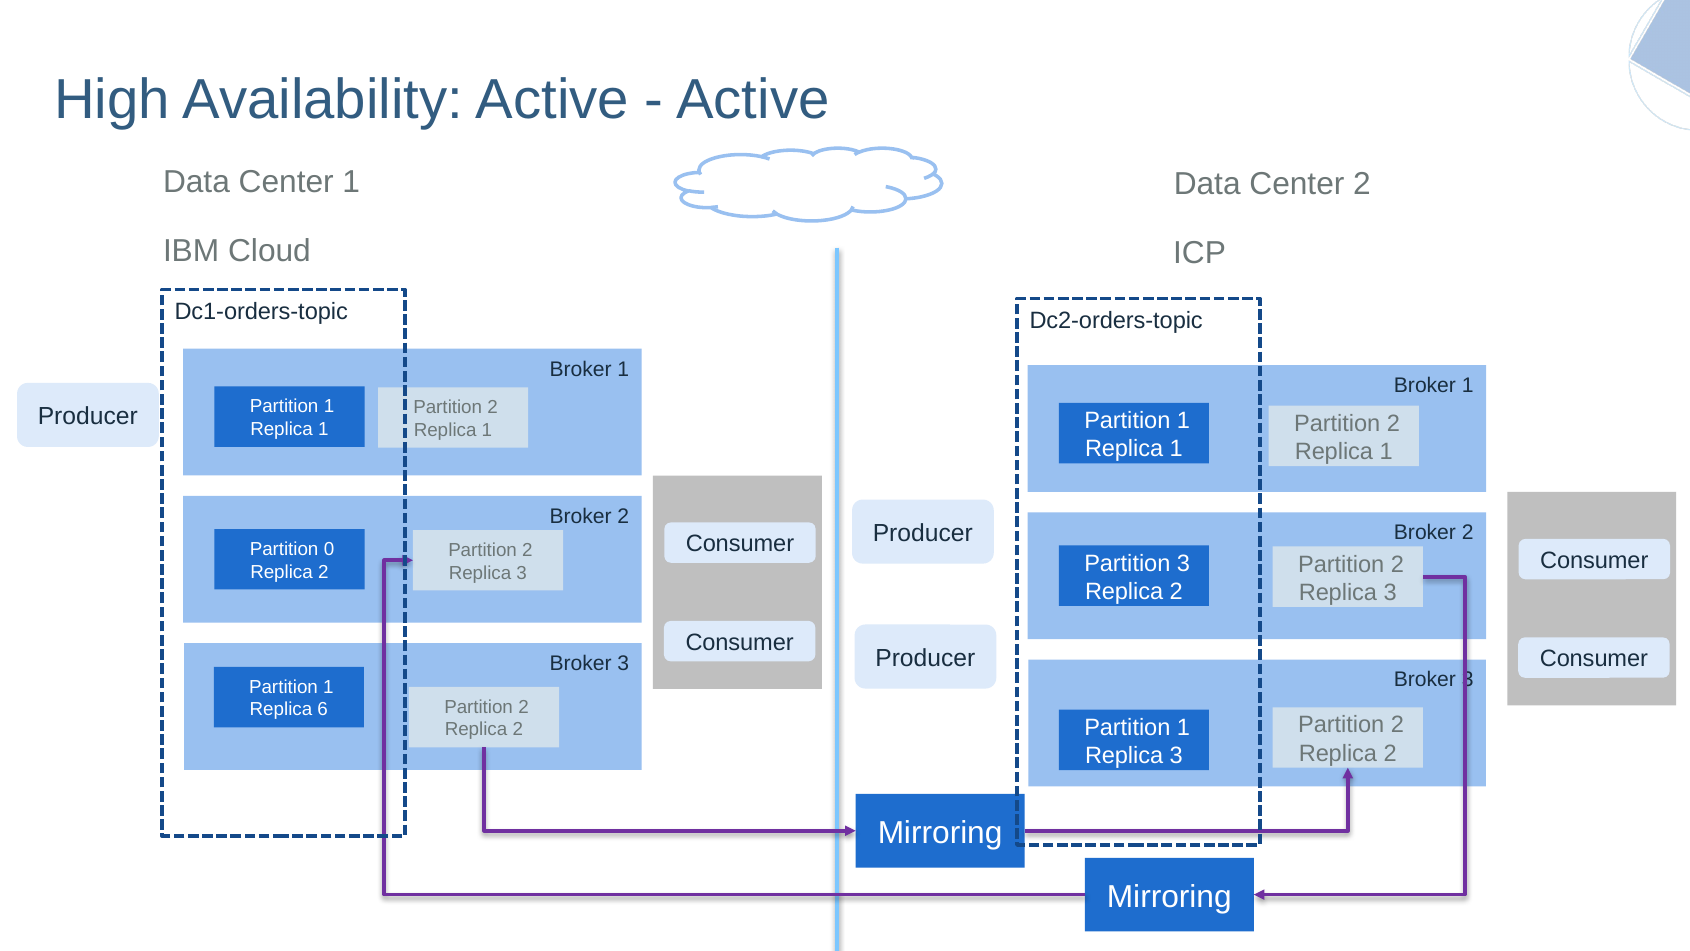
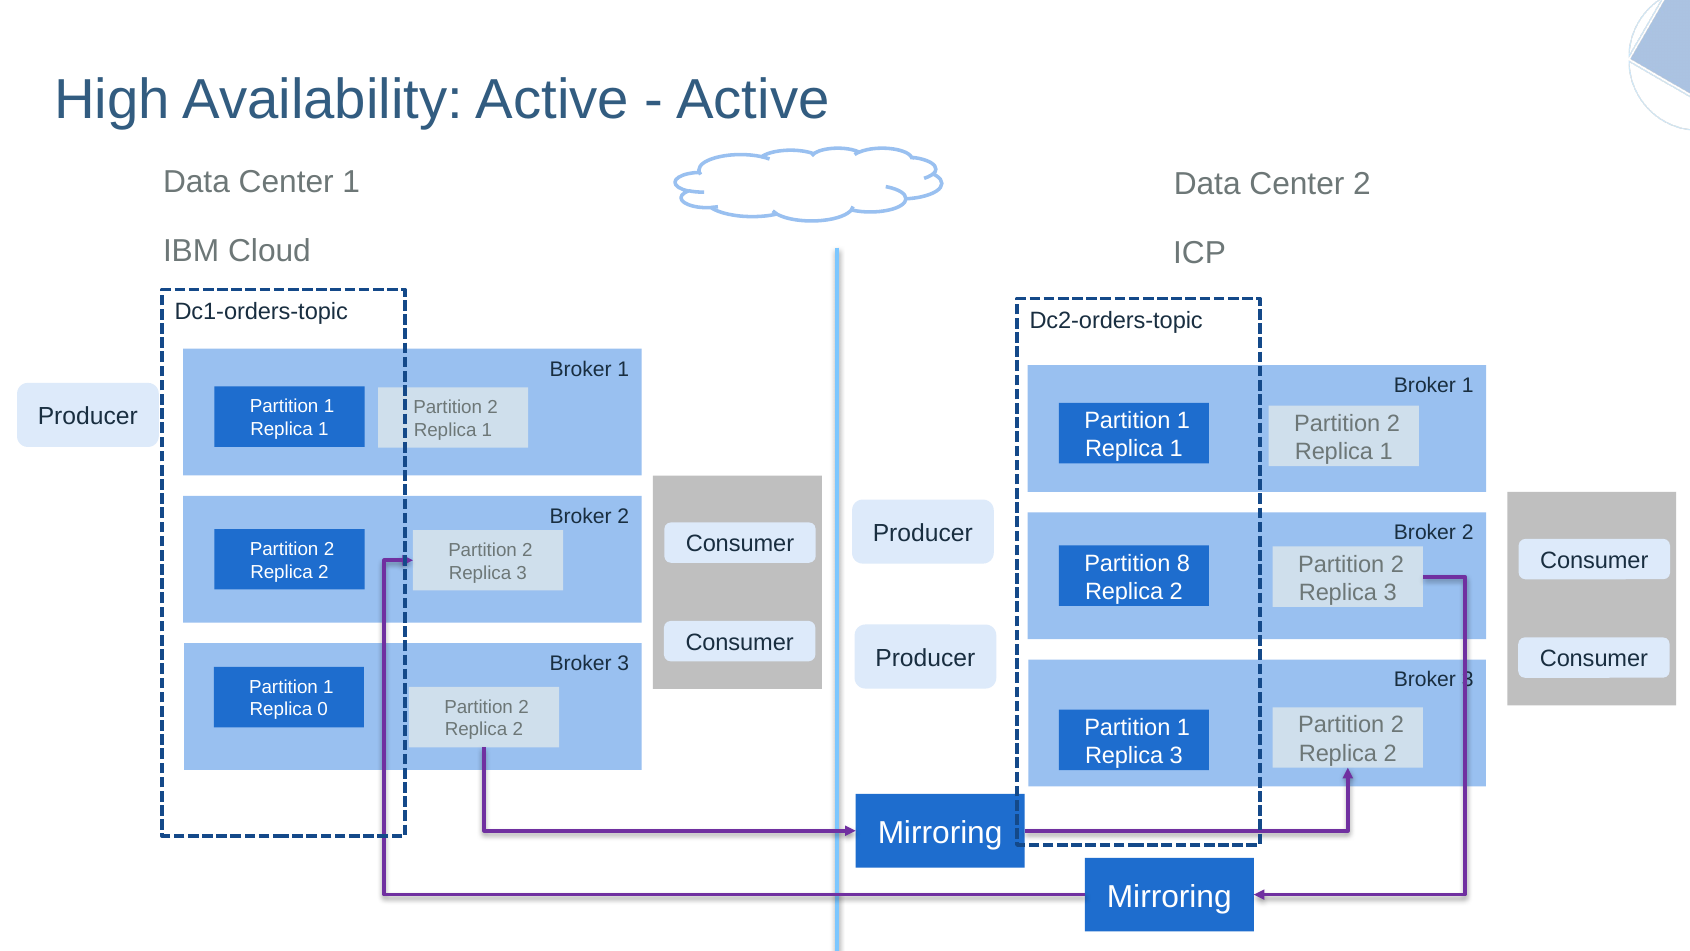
0 at (329, 549): 0 -> 2
Partition 3: 3 -> 8
6: 6 -> 0
